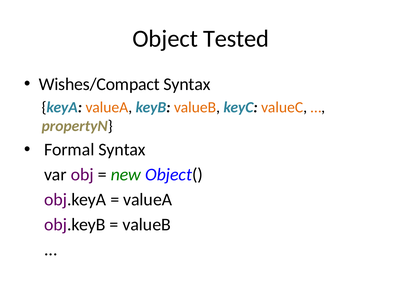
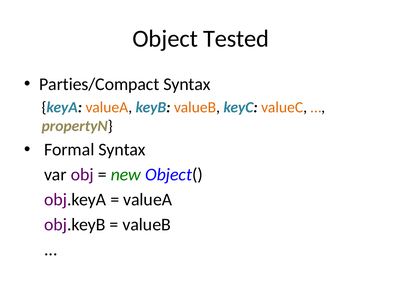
Wishes/Compact: Wishes/Compact -> Parties/Compact
